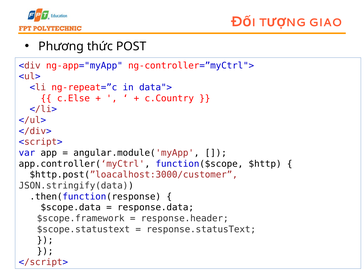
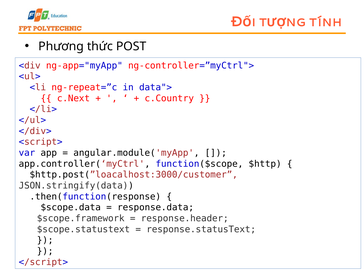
GIAO: GIAO -> TÍNH
c.Else: c.Else -> c.Next
